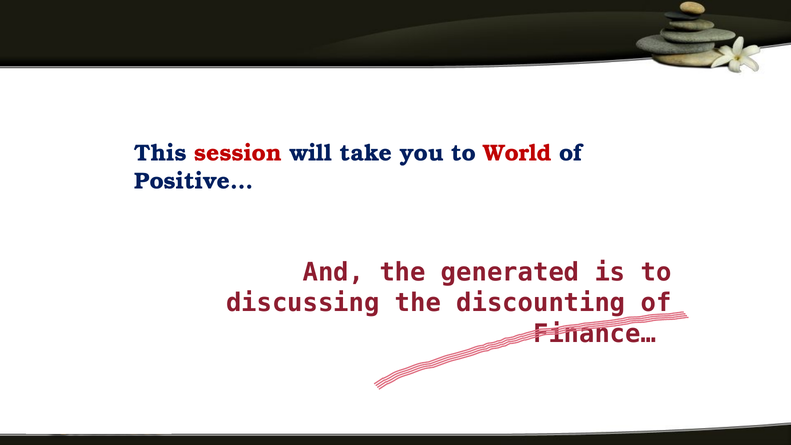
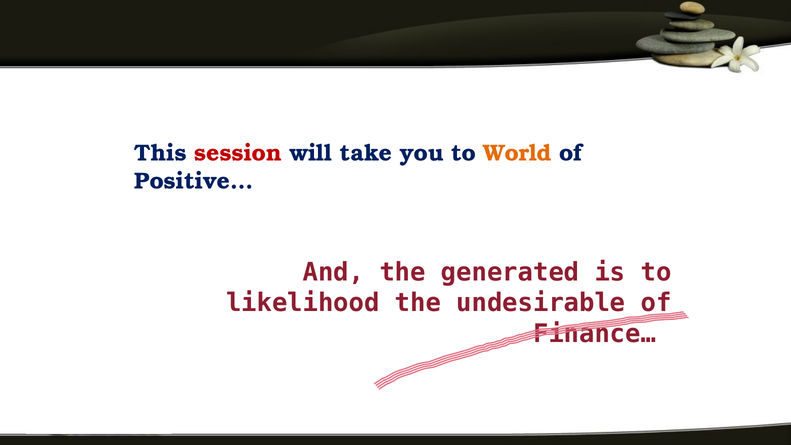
World colour: red -> orange
discussing: discussing -> likelihood
discounting: discounting -> undesirable
